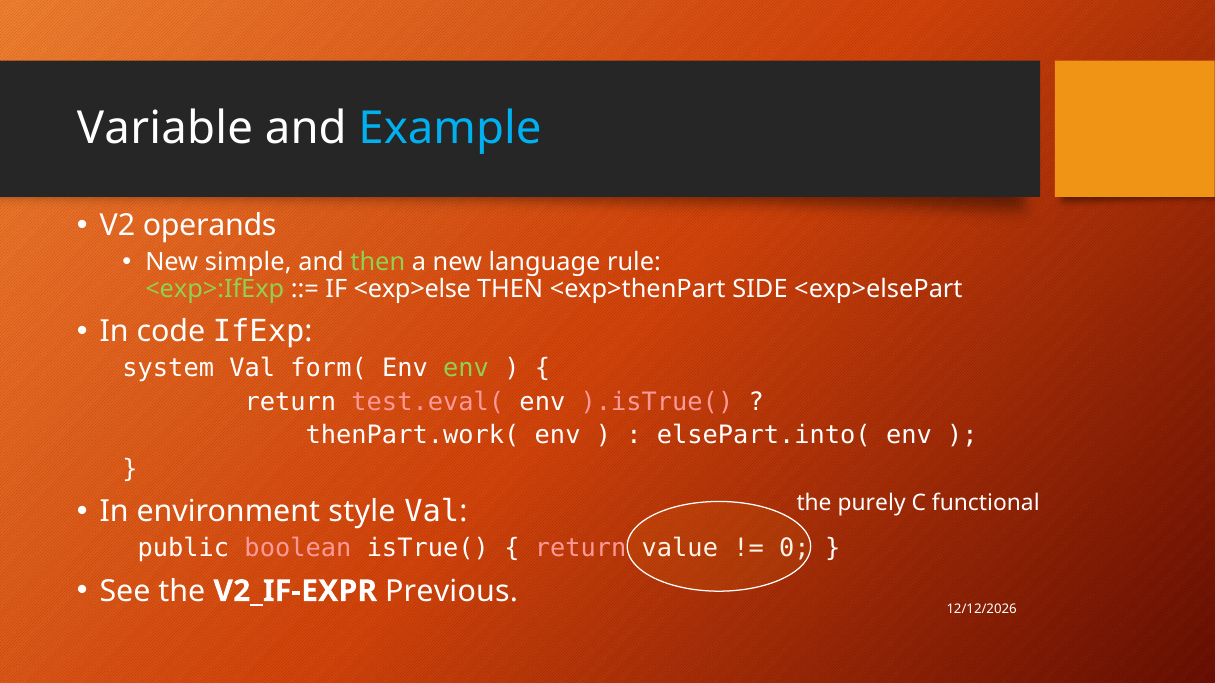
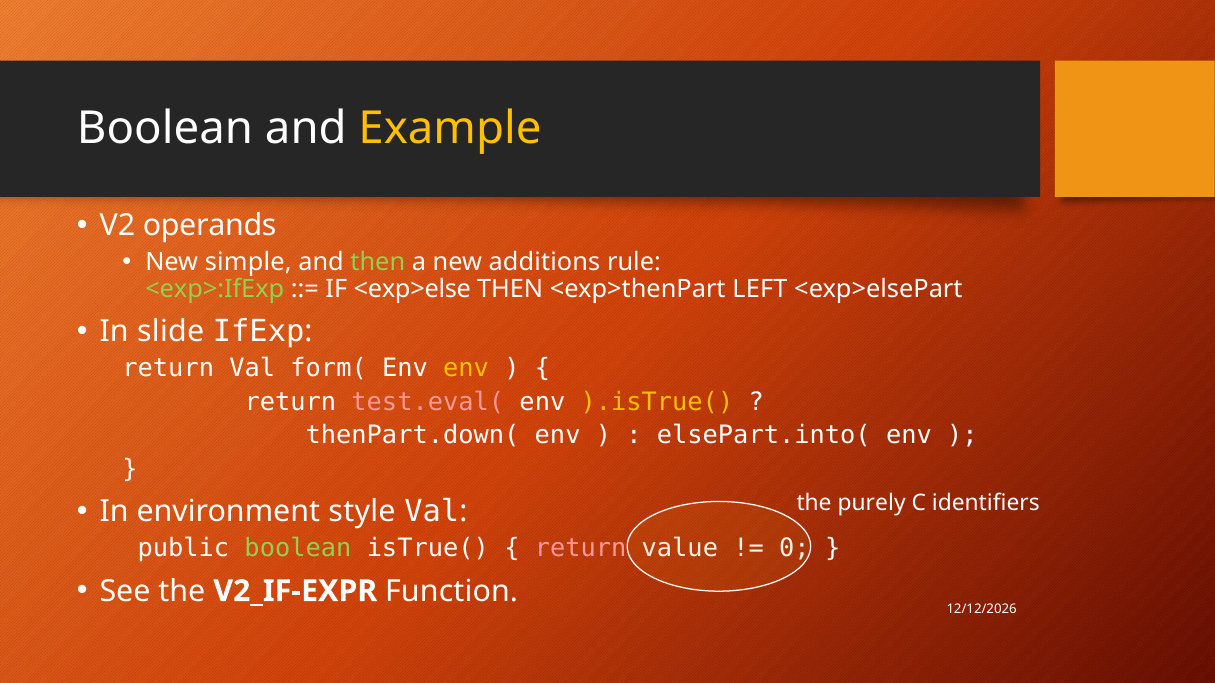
Variable at (165, 129): Variable -> Boolean
Example colour: light blue -> yellow
language: language -> additions
SIDE: SIDE -> LEFT
code: code -> slide
system at (168, 368): system -> return
env at (466, 368) colour: light green -> yellow
).isTrue( colour: pink -> yellow
thenPart.work(: thenPart.work( -> thenPart.down(
functional: functional -> identifiers
boolean at (298, 549) colour: pink -> light green
Previous: Previous -> Function
